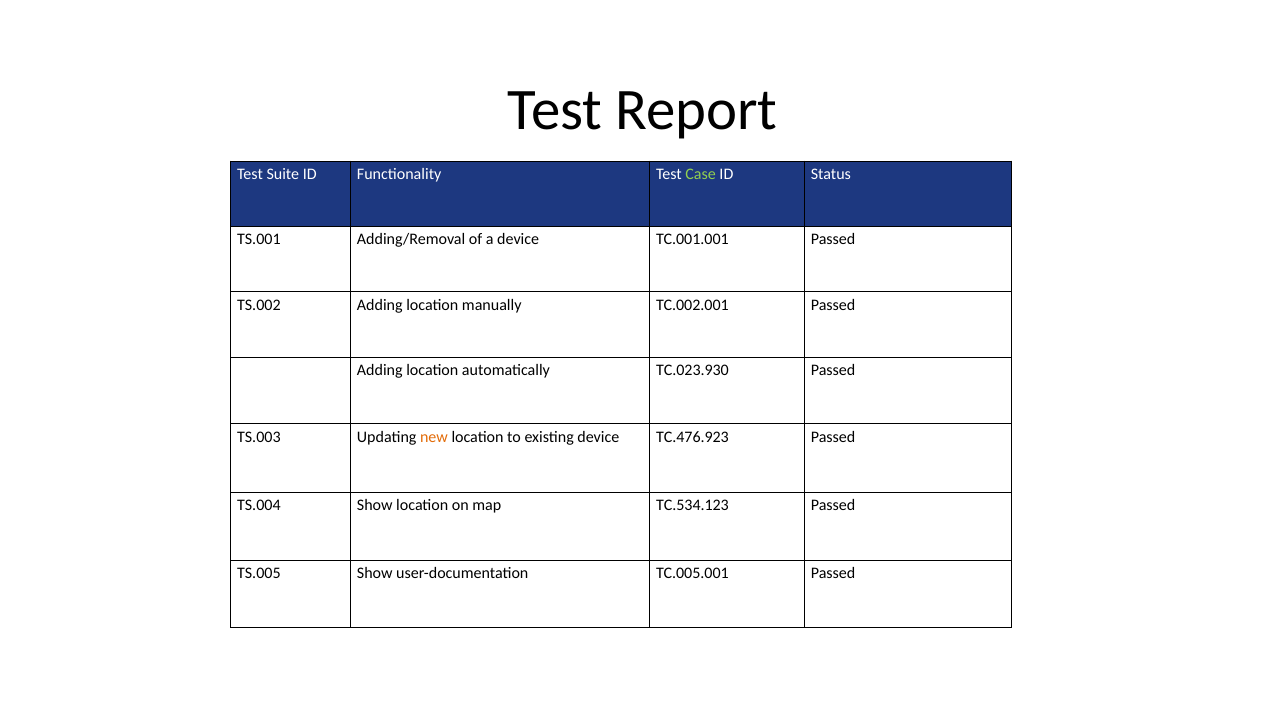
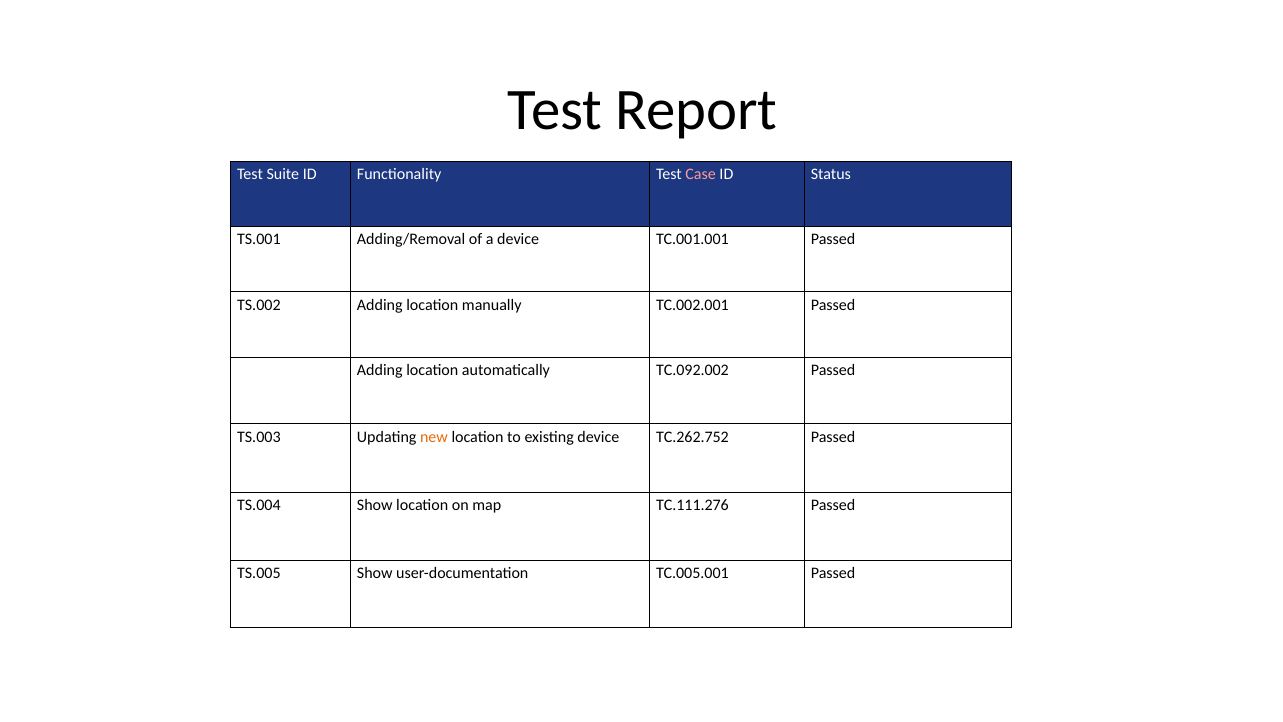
Case colour: light green -> pink
TC.023.930: TC.023.930 -> TC.092.002
TC.476.923: TC.476.923 -> TC.262.752
TC.534.123: TC.534.123 -> TC.111.276
